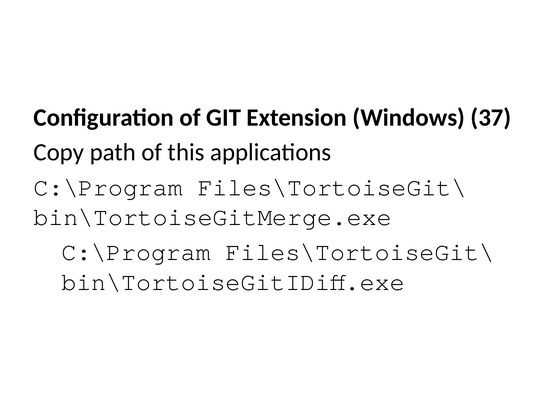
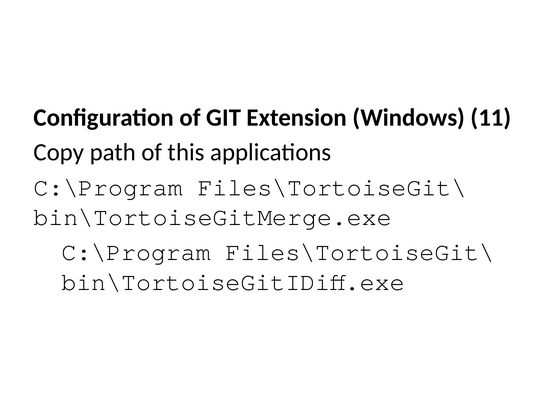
37: 37 -> 11
